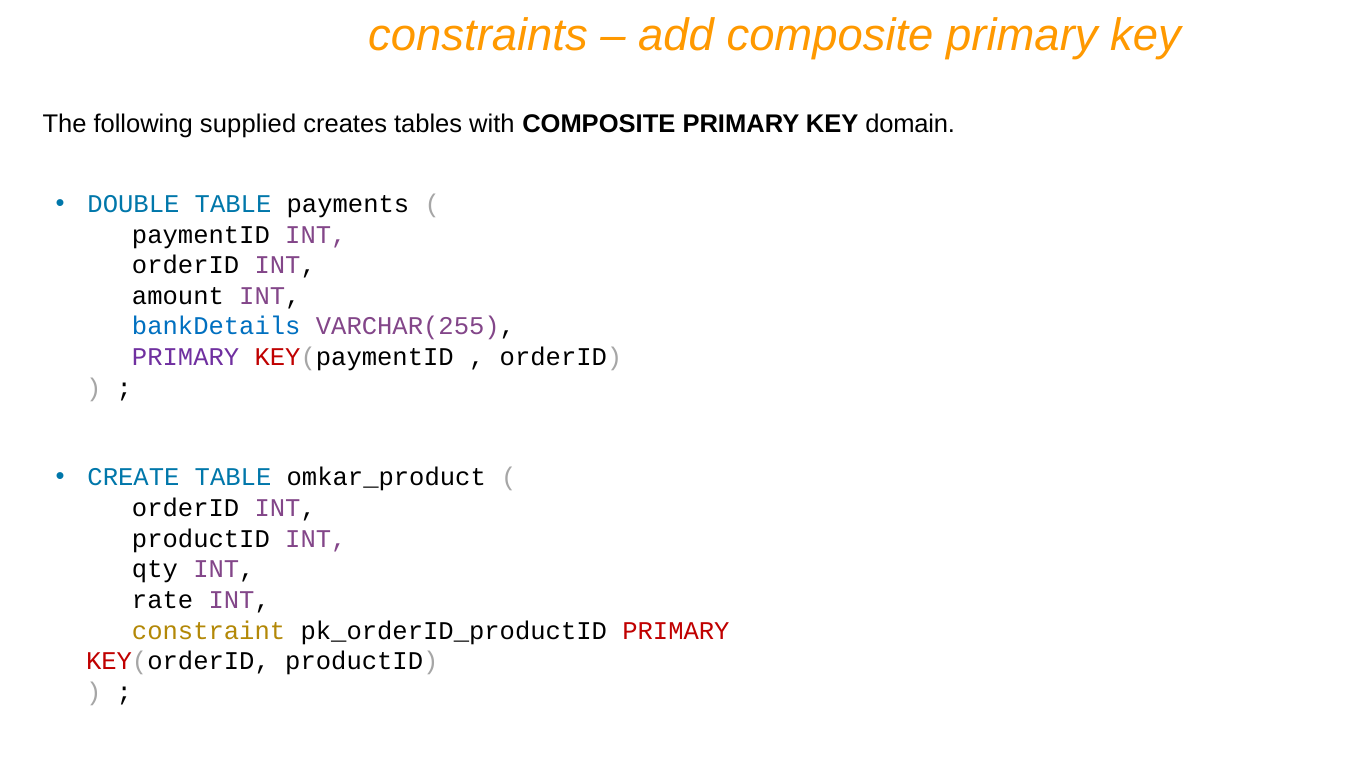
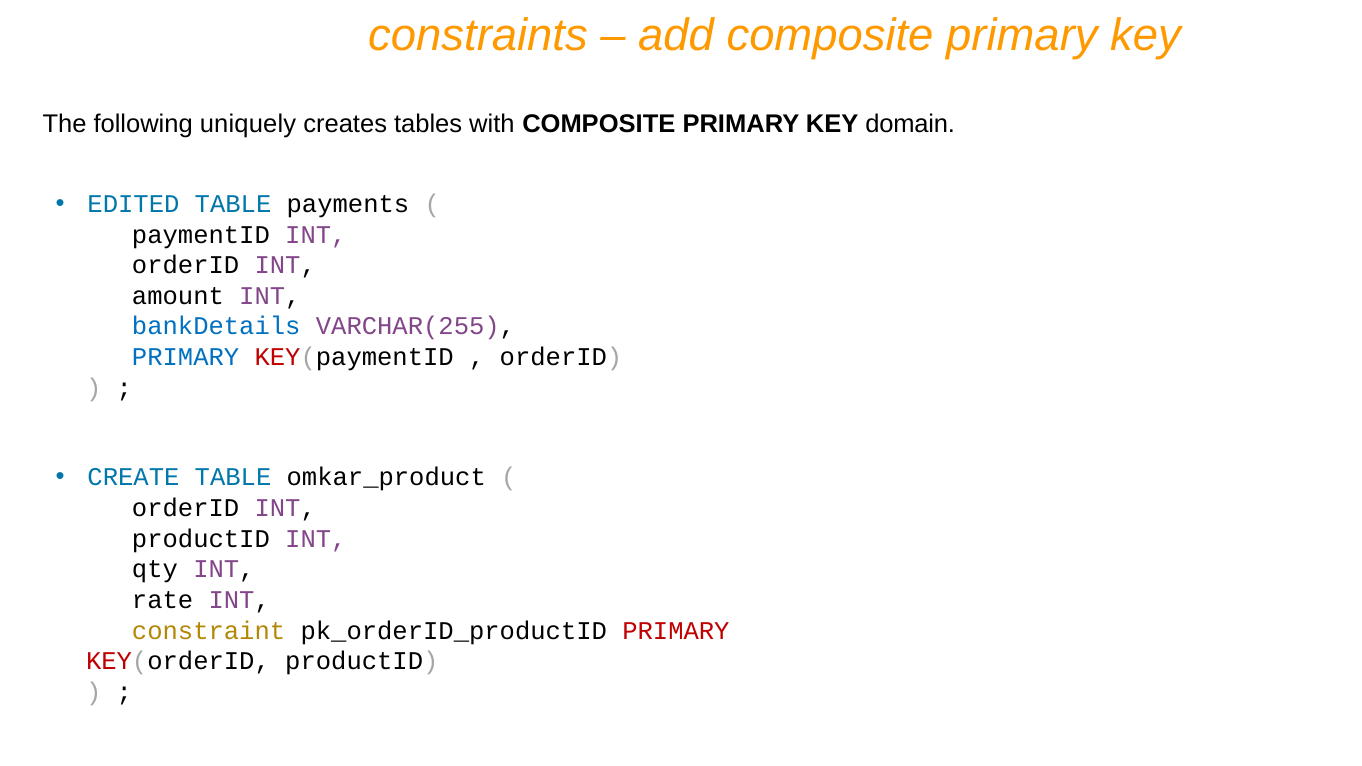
supplied: supplied -> uniquely
DOUBLE: DOUBLE -> EDITED
PRIMARY at (186, 357) colour: purple -> blue
